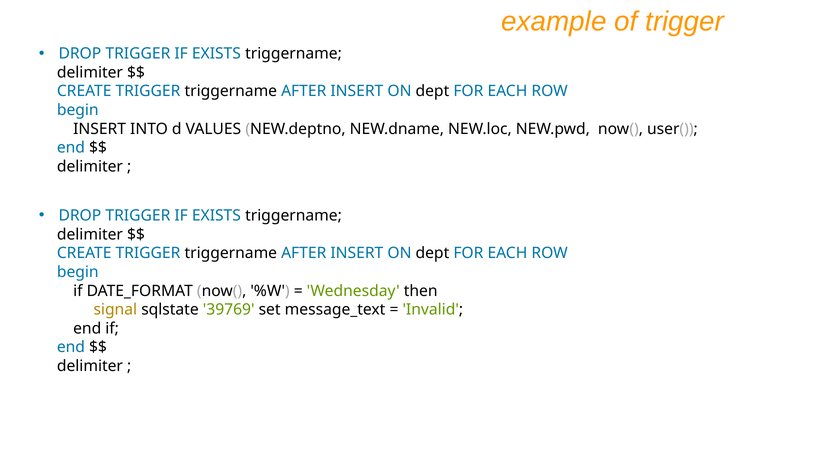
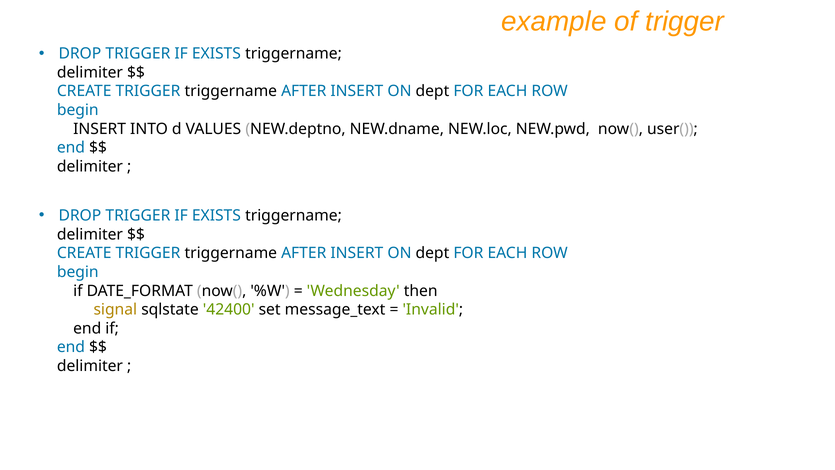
39769: 39769 -> 42400
